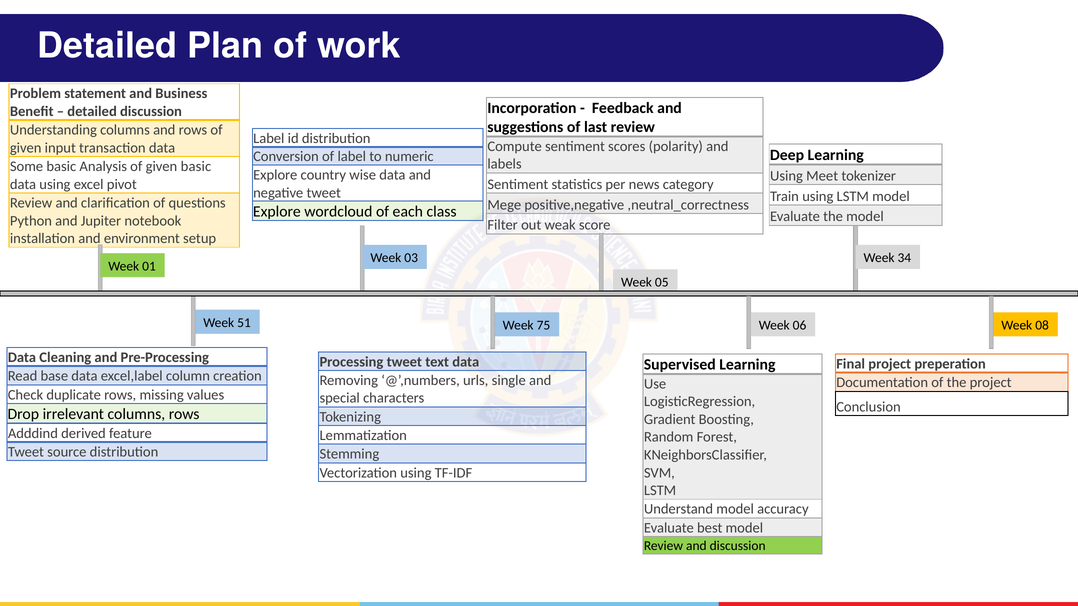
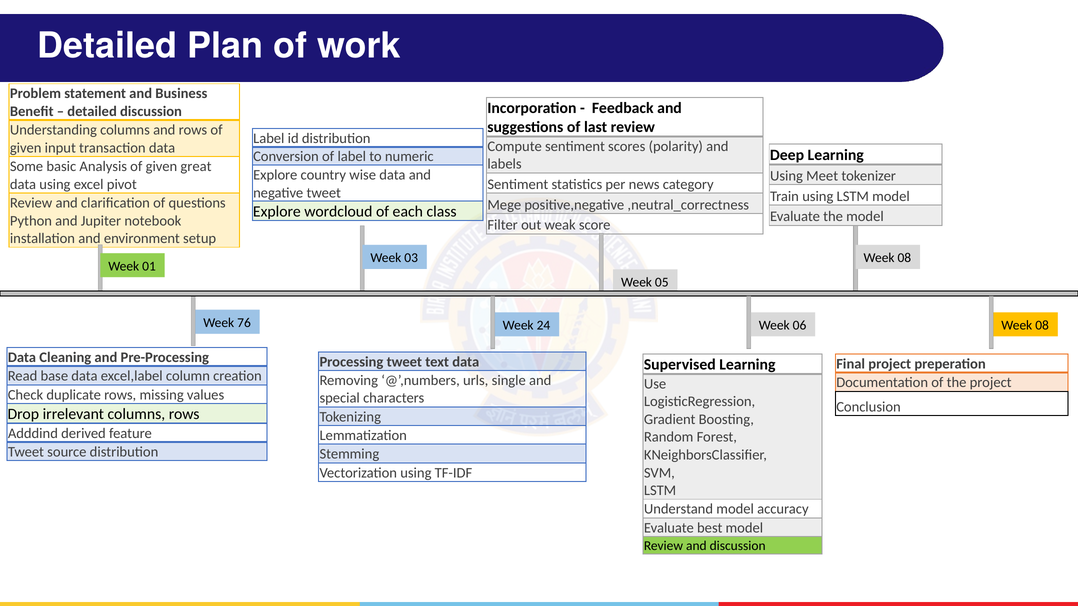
given basic: basic -> great
34 at (904, 258): 34 -> 08
51: 51 -> 76
75: 75 -> 24
